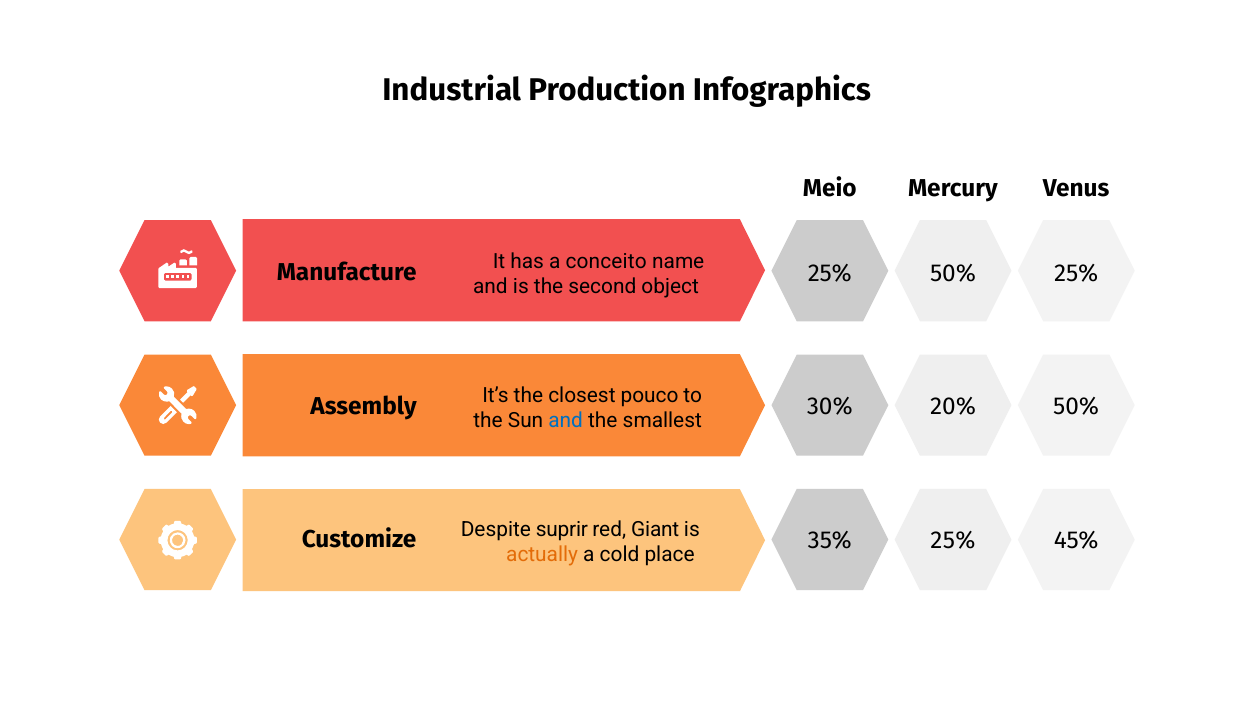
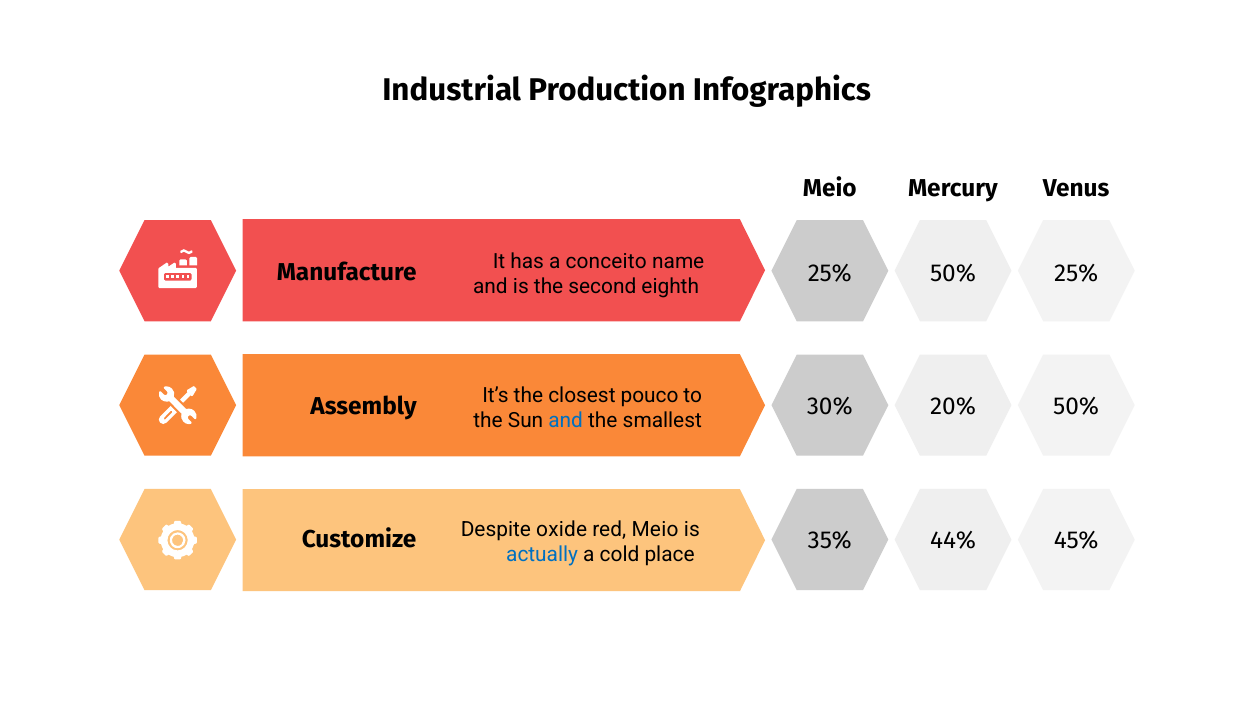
object: object -> eighth
suprir: suprir -> oxide
red Giant: Giant -> Meio
35% 25%: 25% -> 44%
actually colour: orange -> blue
